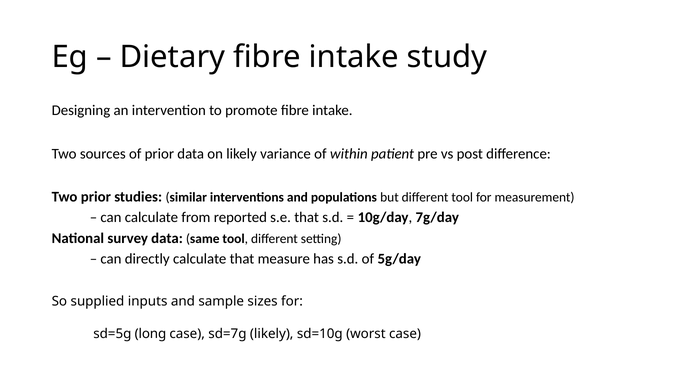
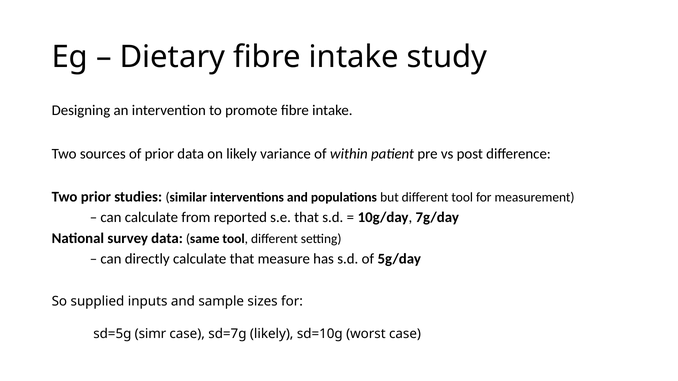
long: long -> simr
